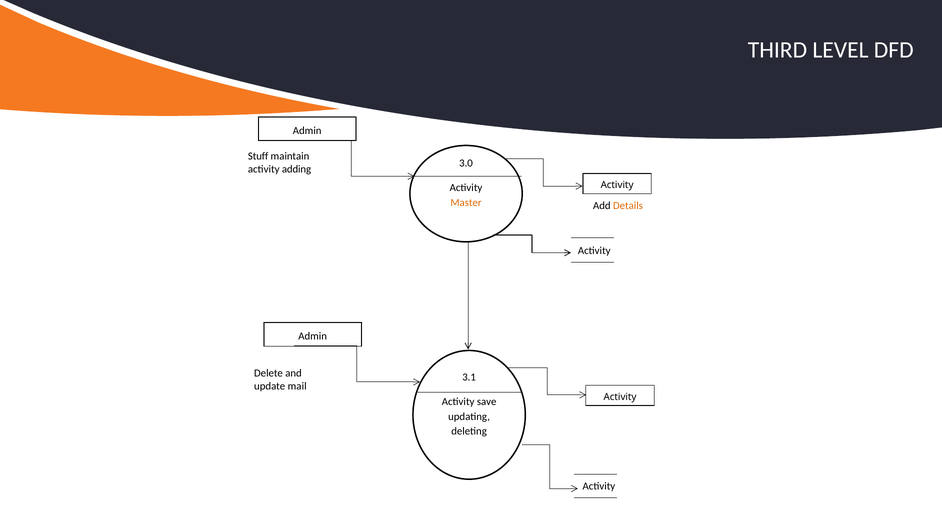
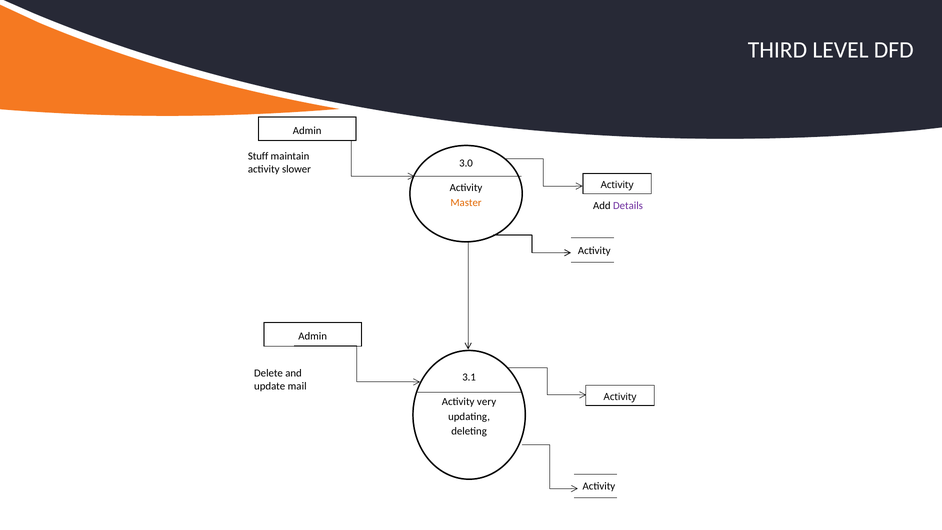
adding: adding -> slower
Details colour: orange -> purple
save: save -> very
